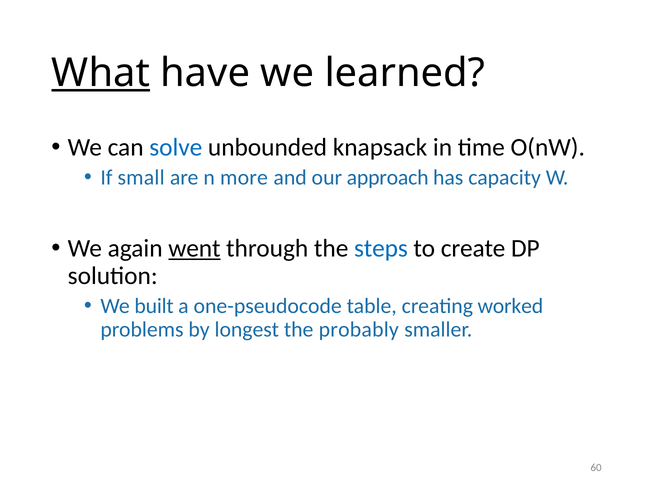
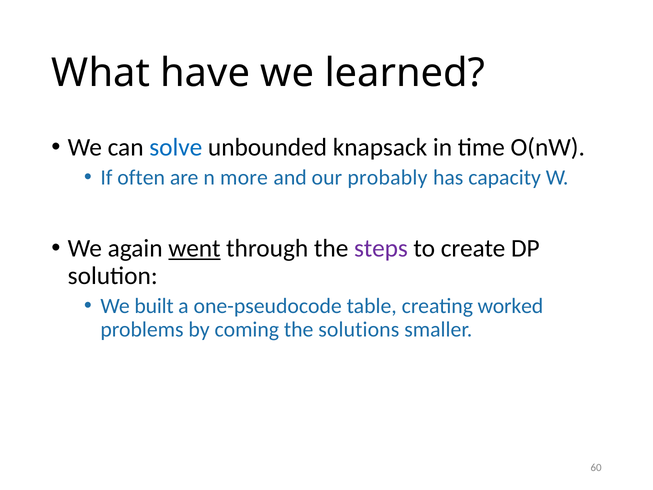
What underline: present -> none
small: small -> often
approach: approach -> probably
steps colour: blue -> purple
longest: longest -> coming
probably: probably -> solutions
